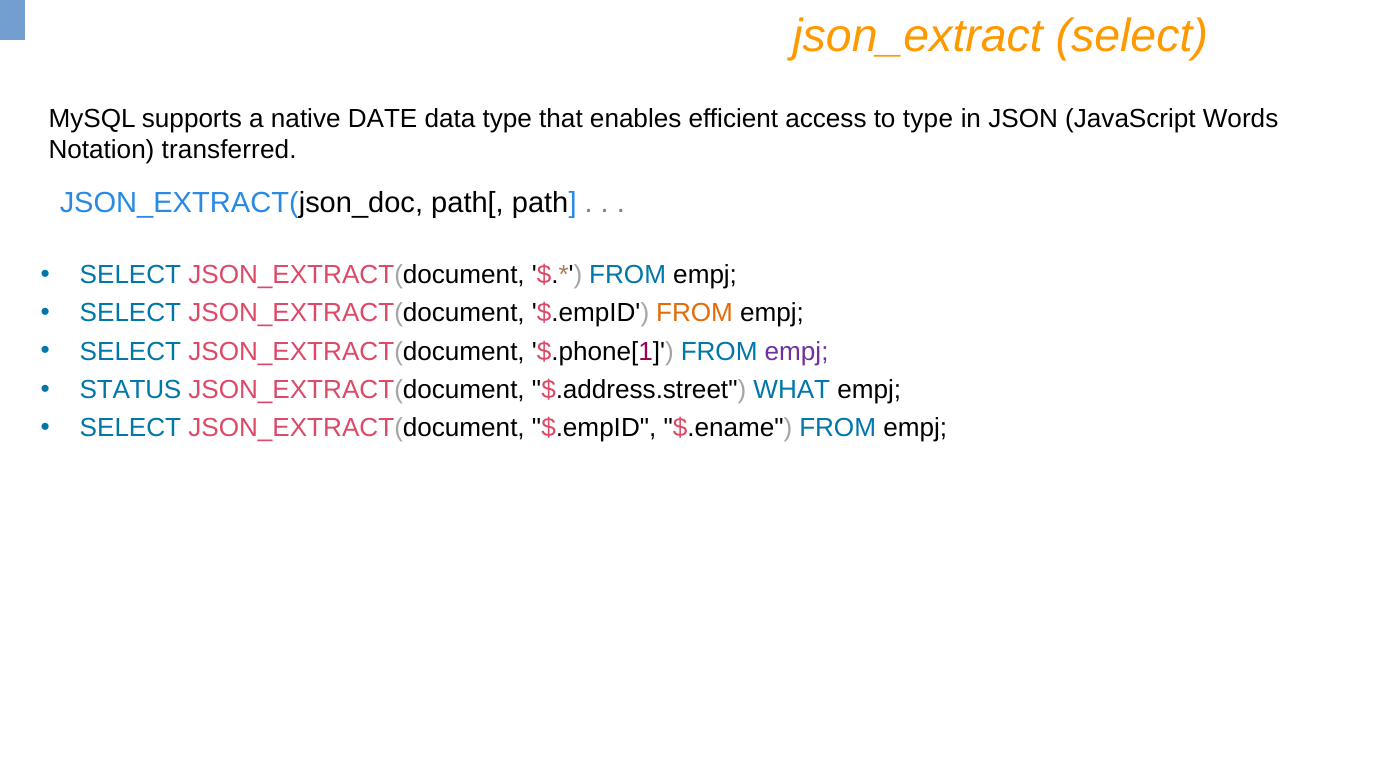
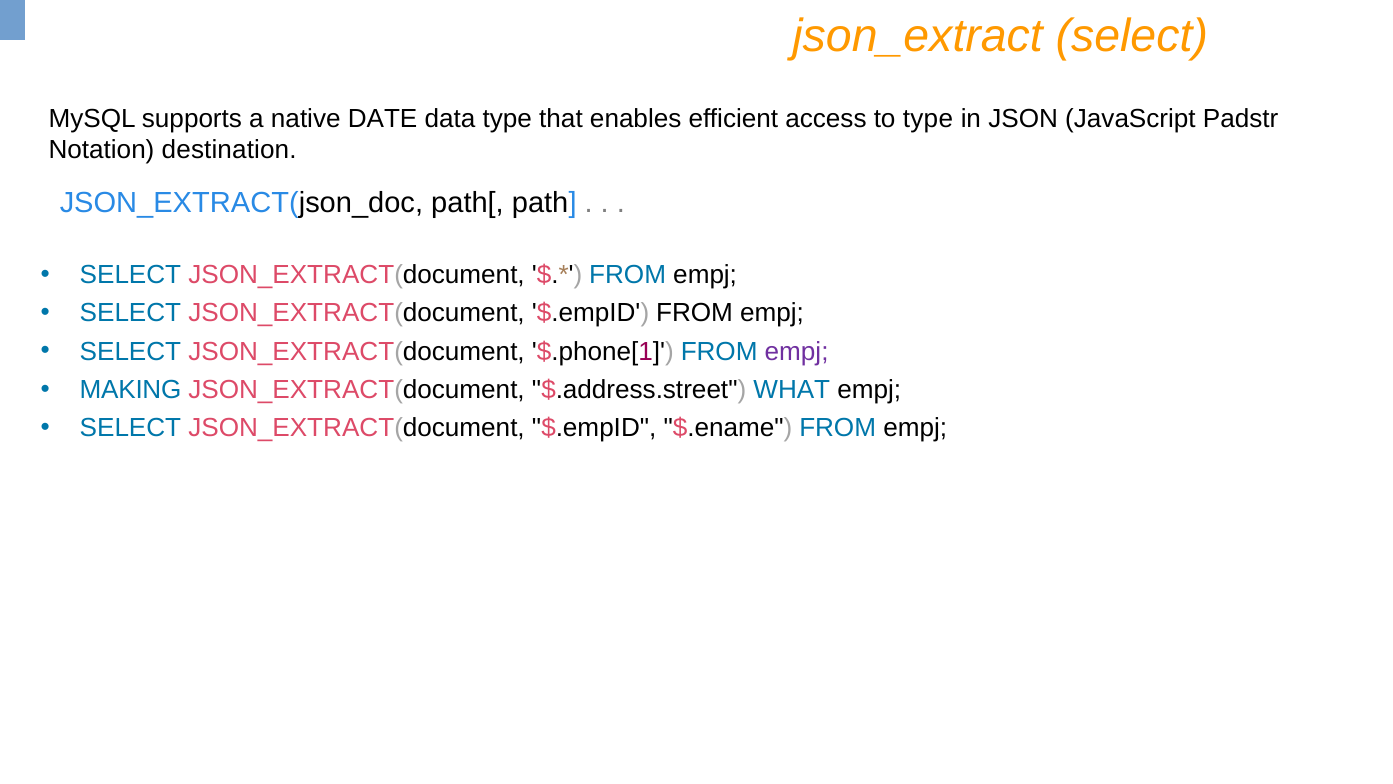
Words: Words -> Padstr
transferred: transferred -> destination
FROM at (695, 313) colour: orange -> black
STATUS: STATUS -> MAKING
